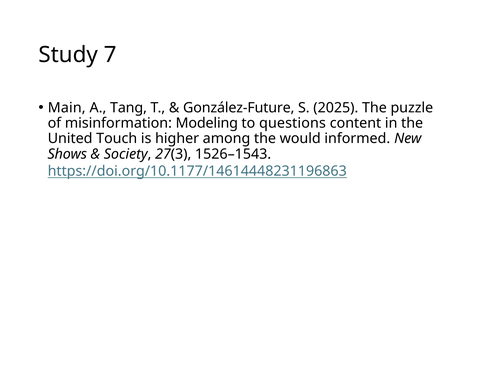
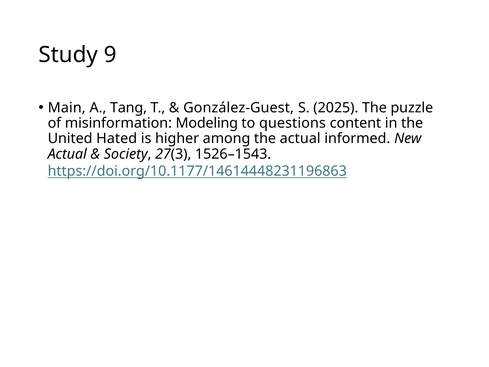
7: 7 -> 9
González-Future: González-Future -> González-Guest
Touch: Touch -> Hated
the would: would -> actual
Shows at (67, 154): Shows -> Actual
